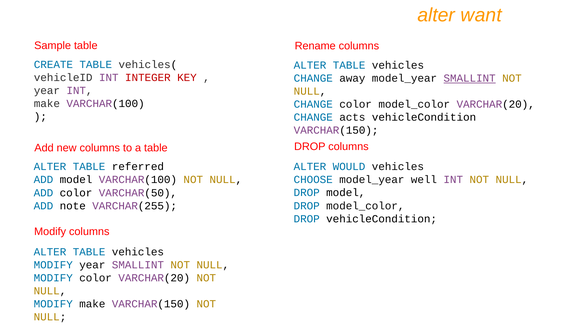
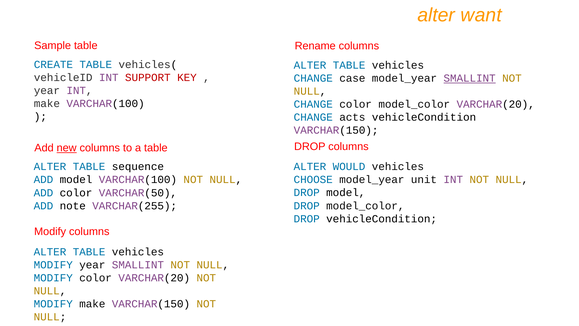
INTEGER: INTEGER -> SUPPORT
away: away -> case
new underline: none -> present
referred: referred -> sequence
well: well -> unit
